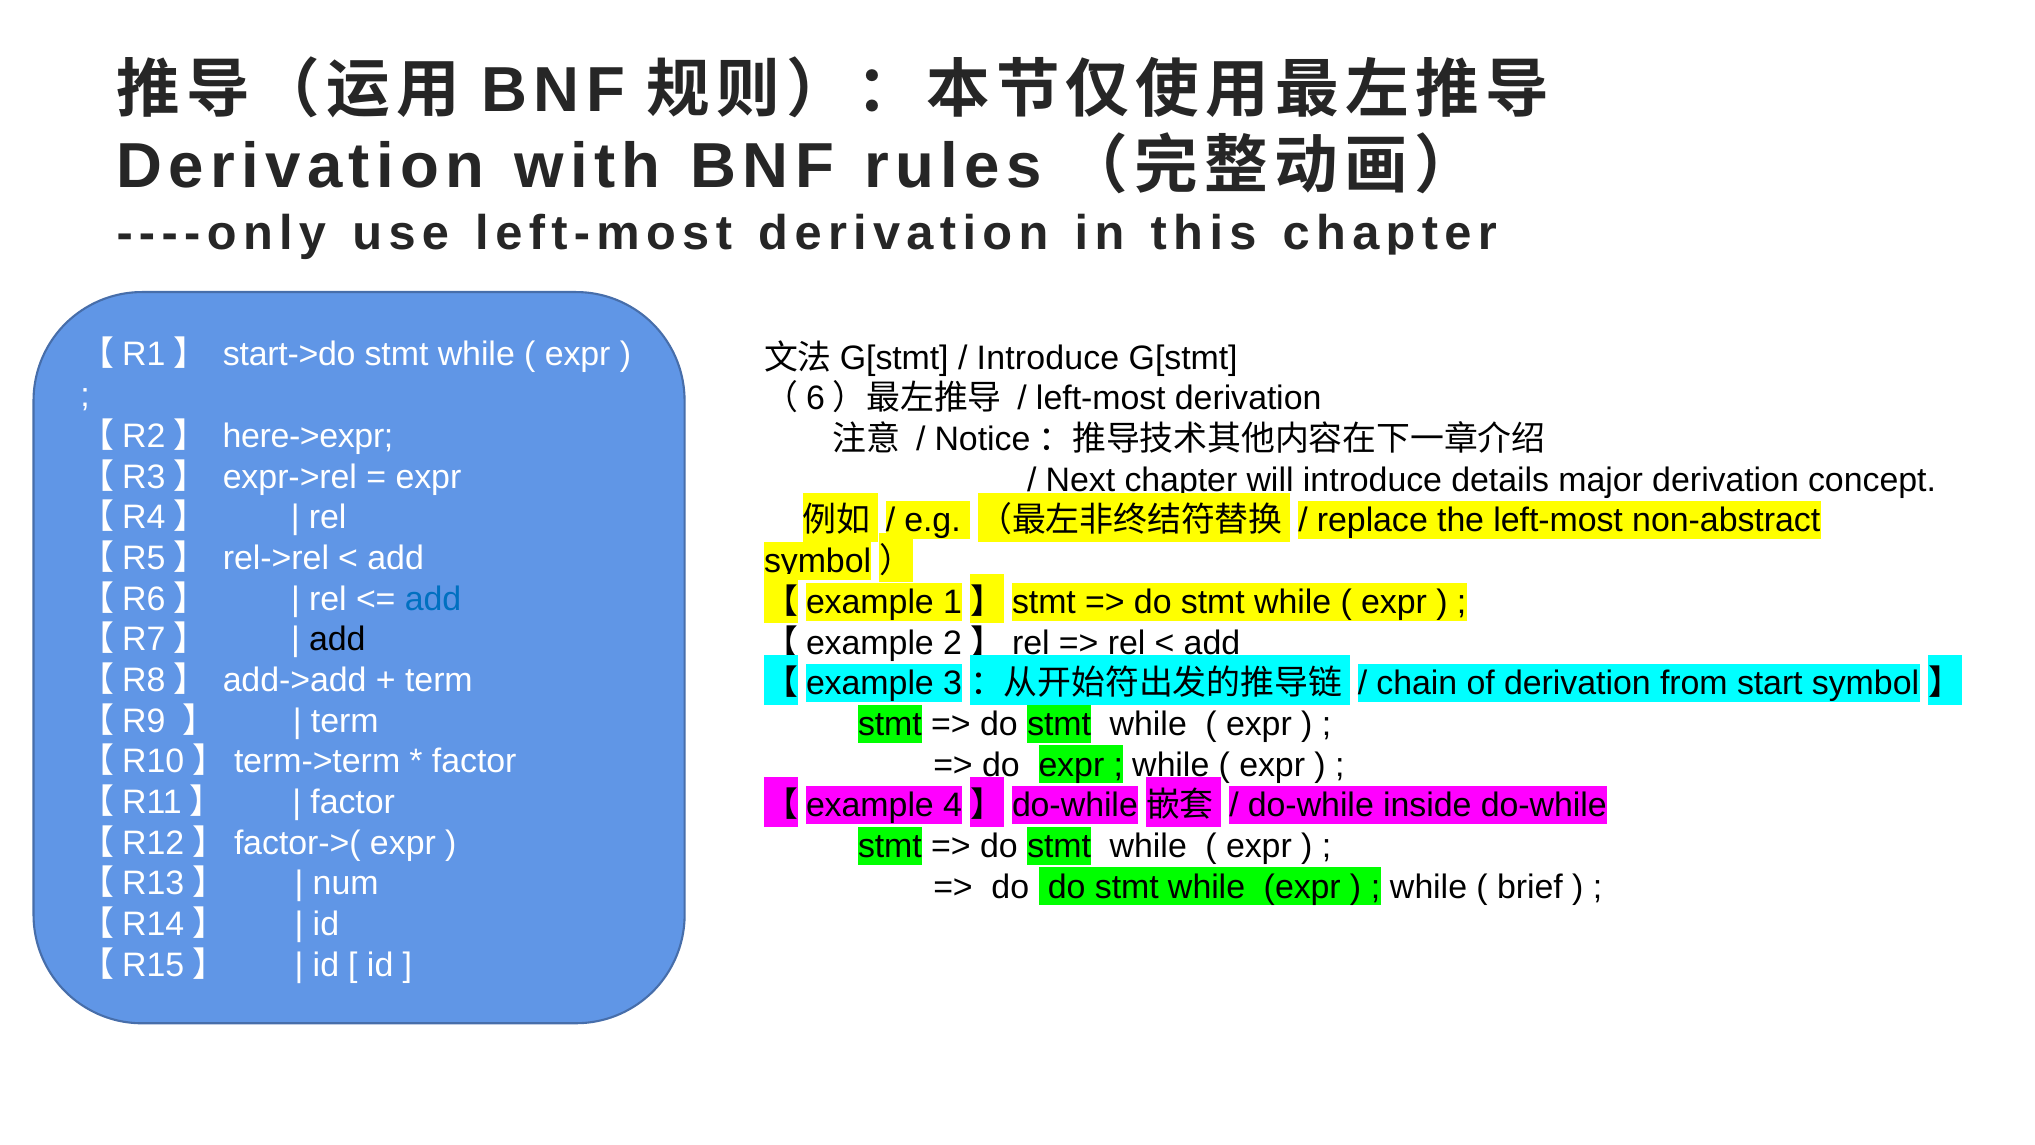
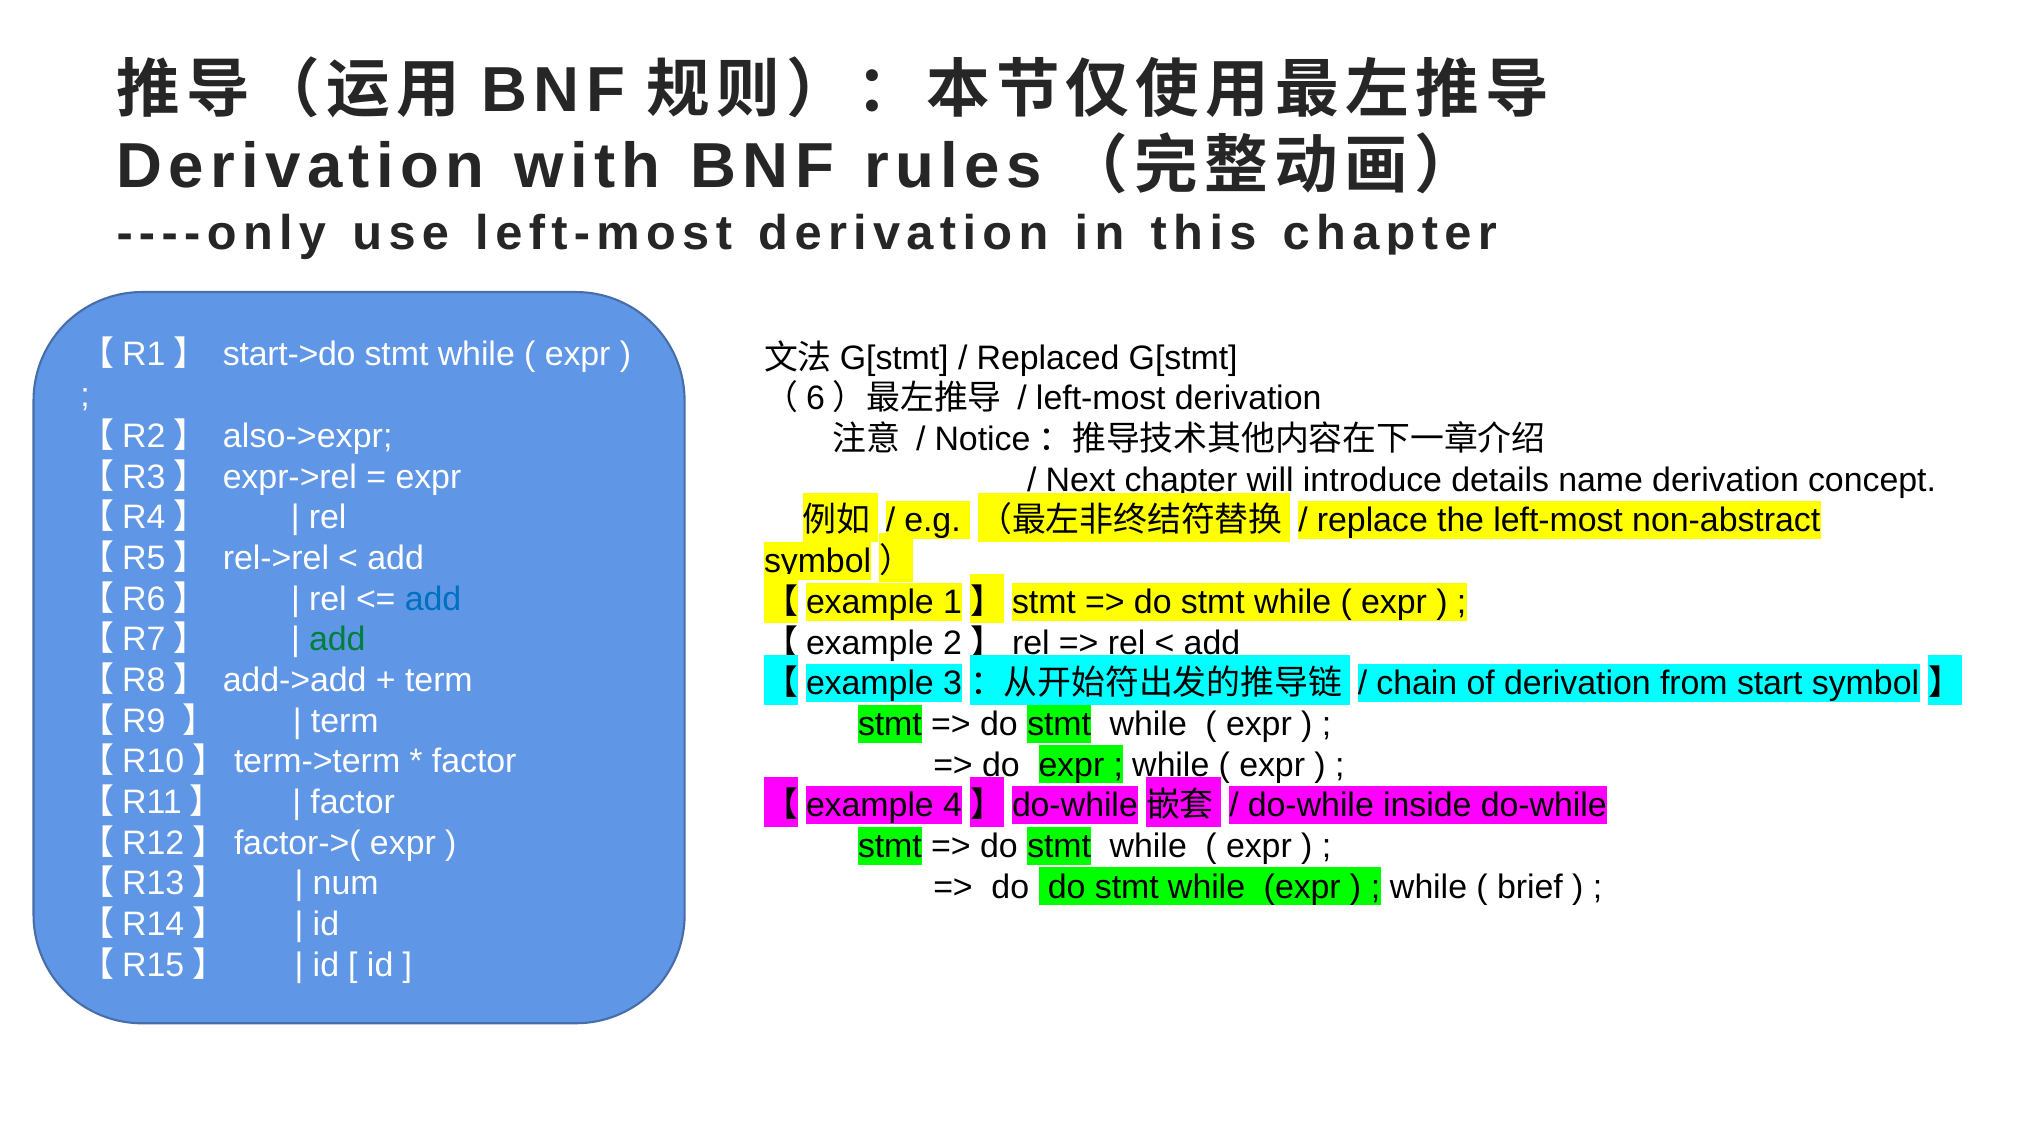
Introduce at (1048, 358): Introduce -> Replaced
here->expr: here->expr -> also->expr
major: major -> name
add at (337, 639) colour: black -> green
